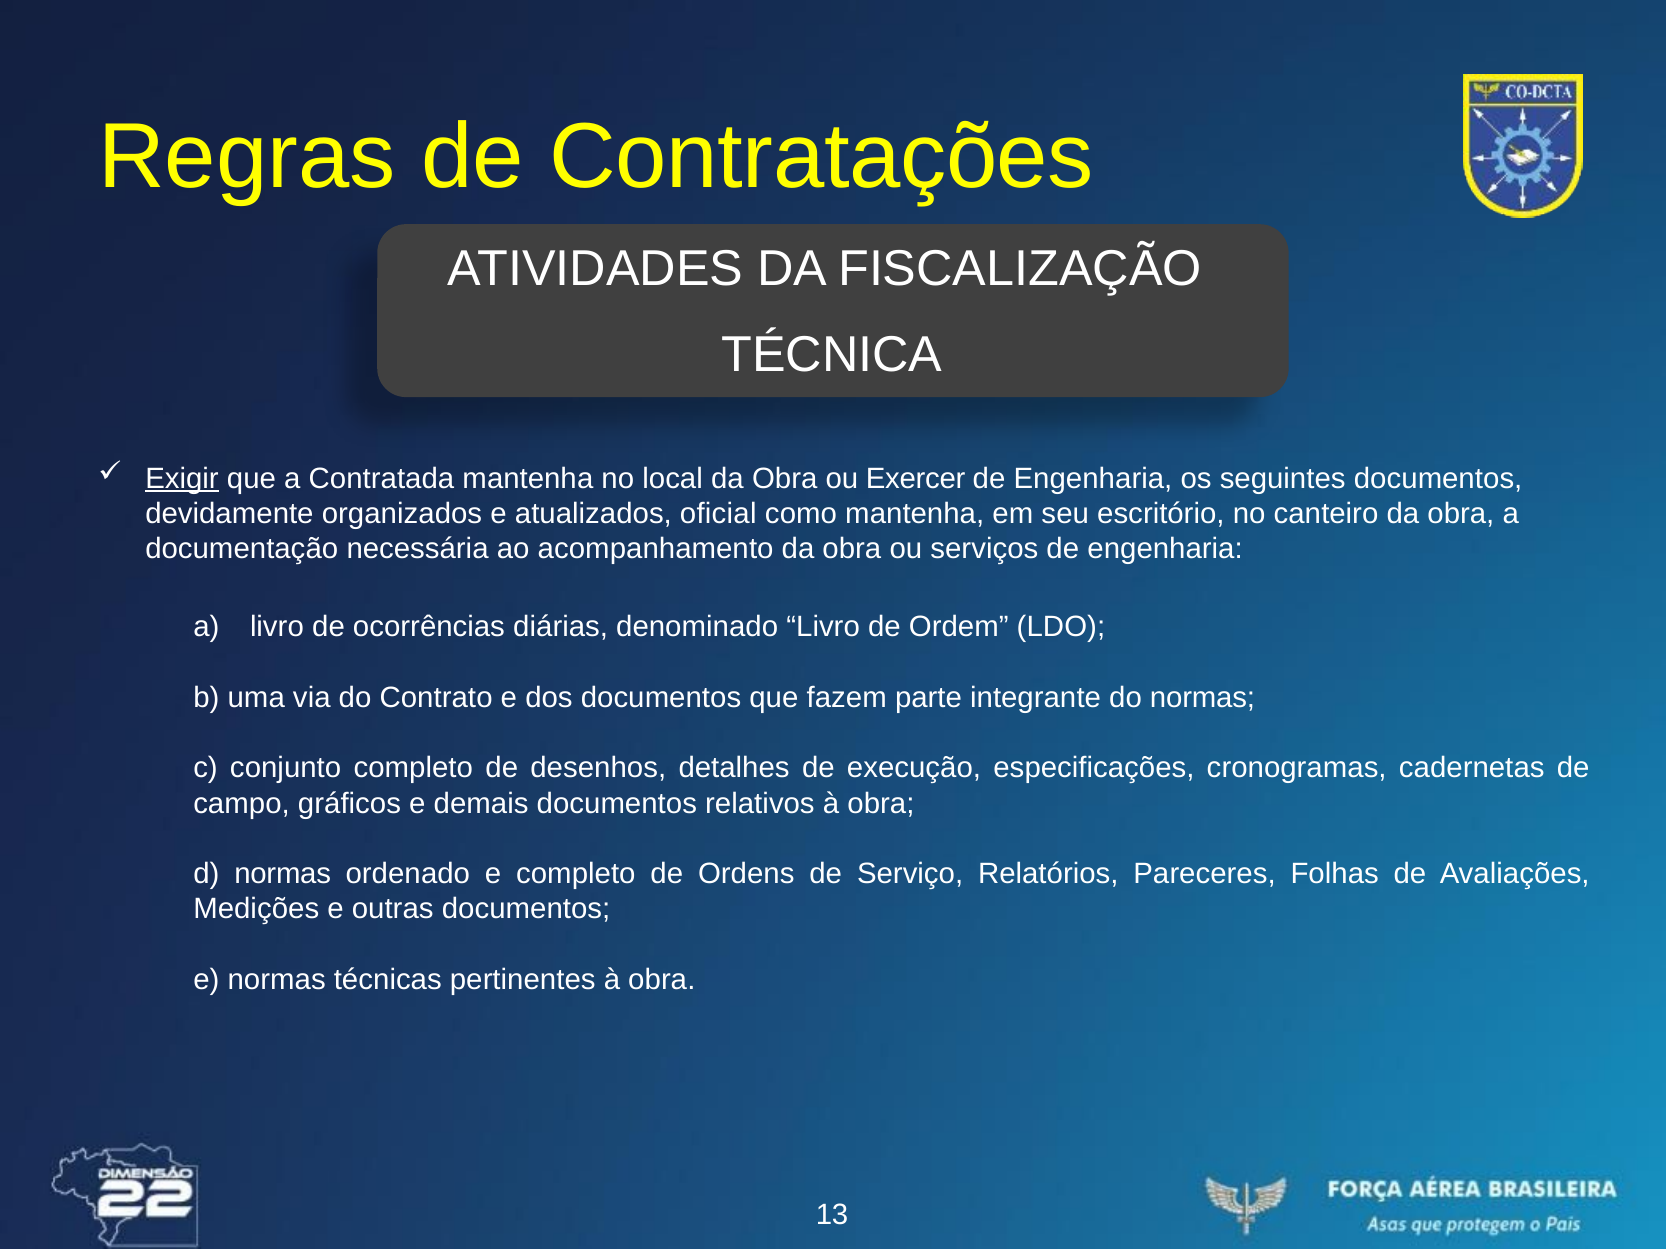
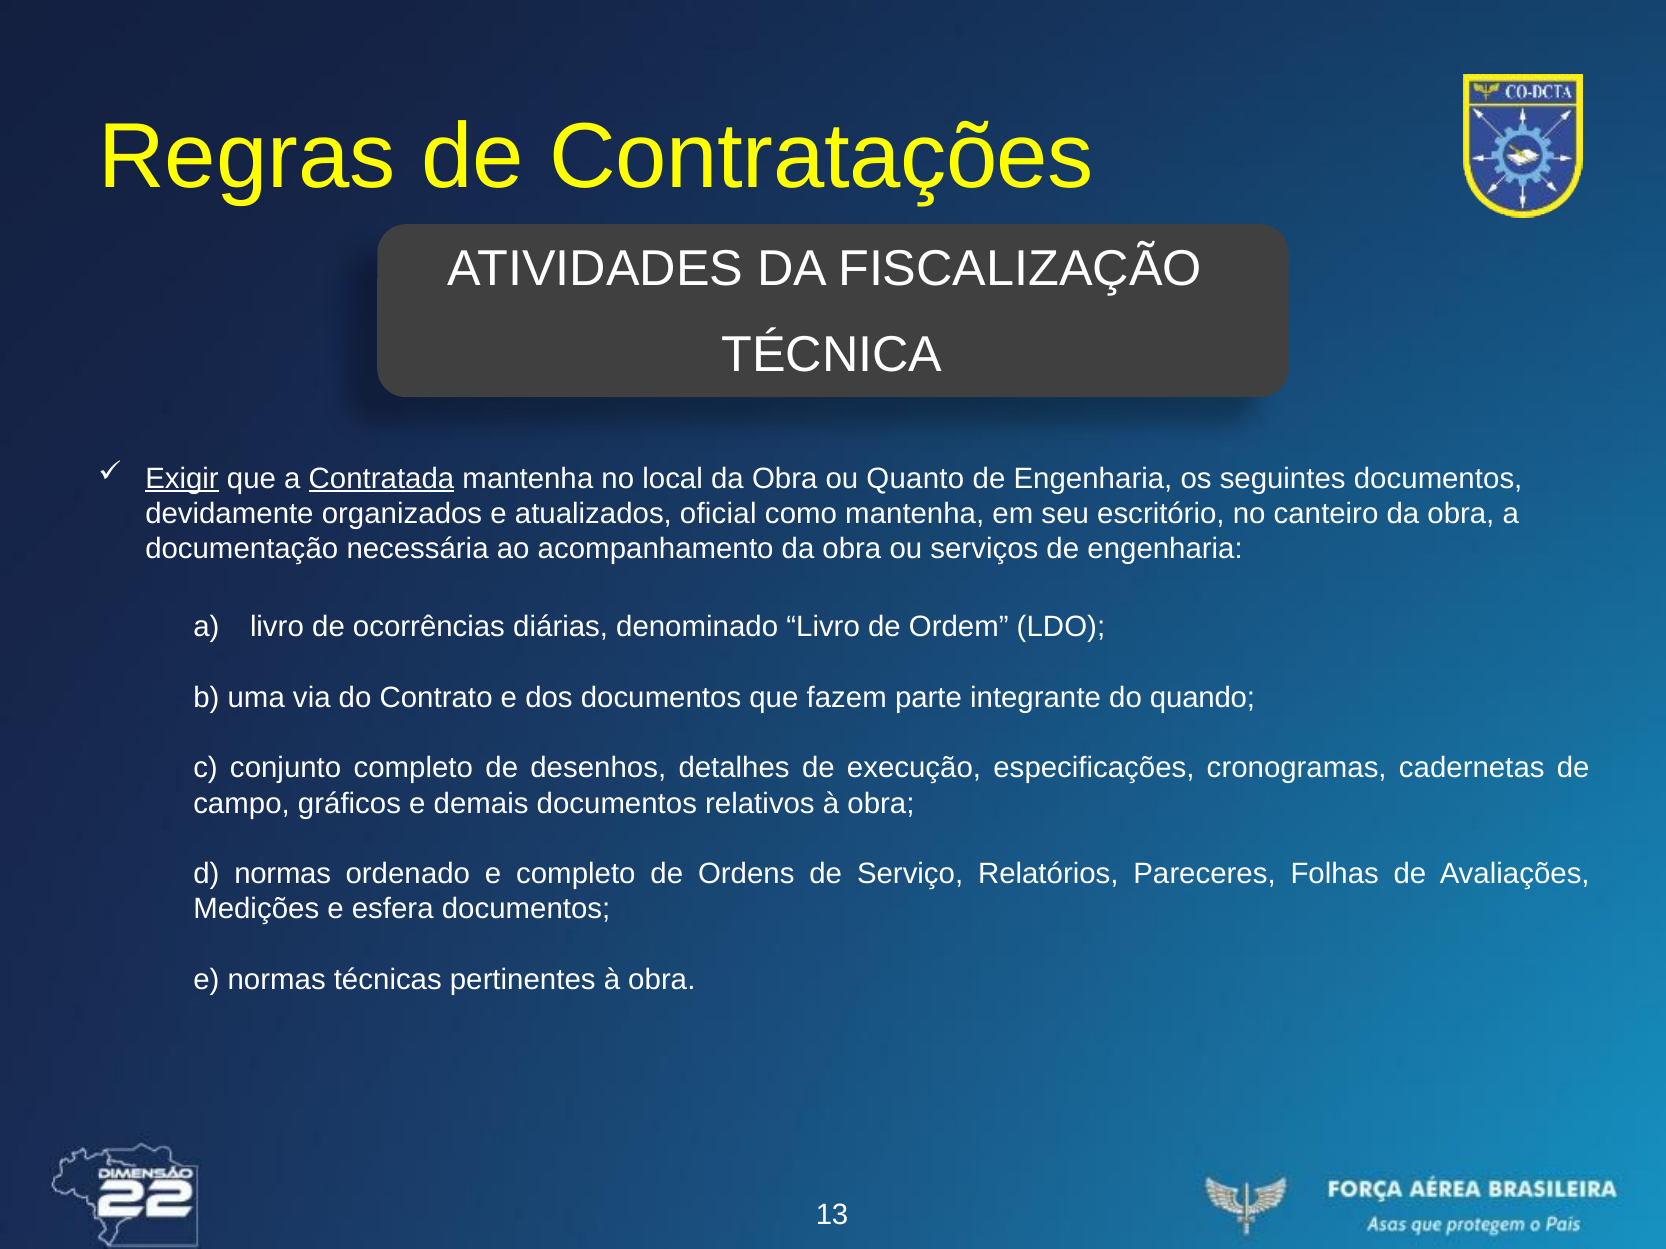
Contratada underline: none -> present
Exercer: Exercer -> Quanto
do normas: normas -> quando
outras: outras -> esfera
